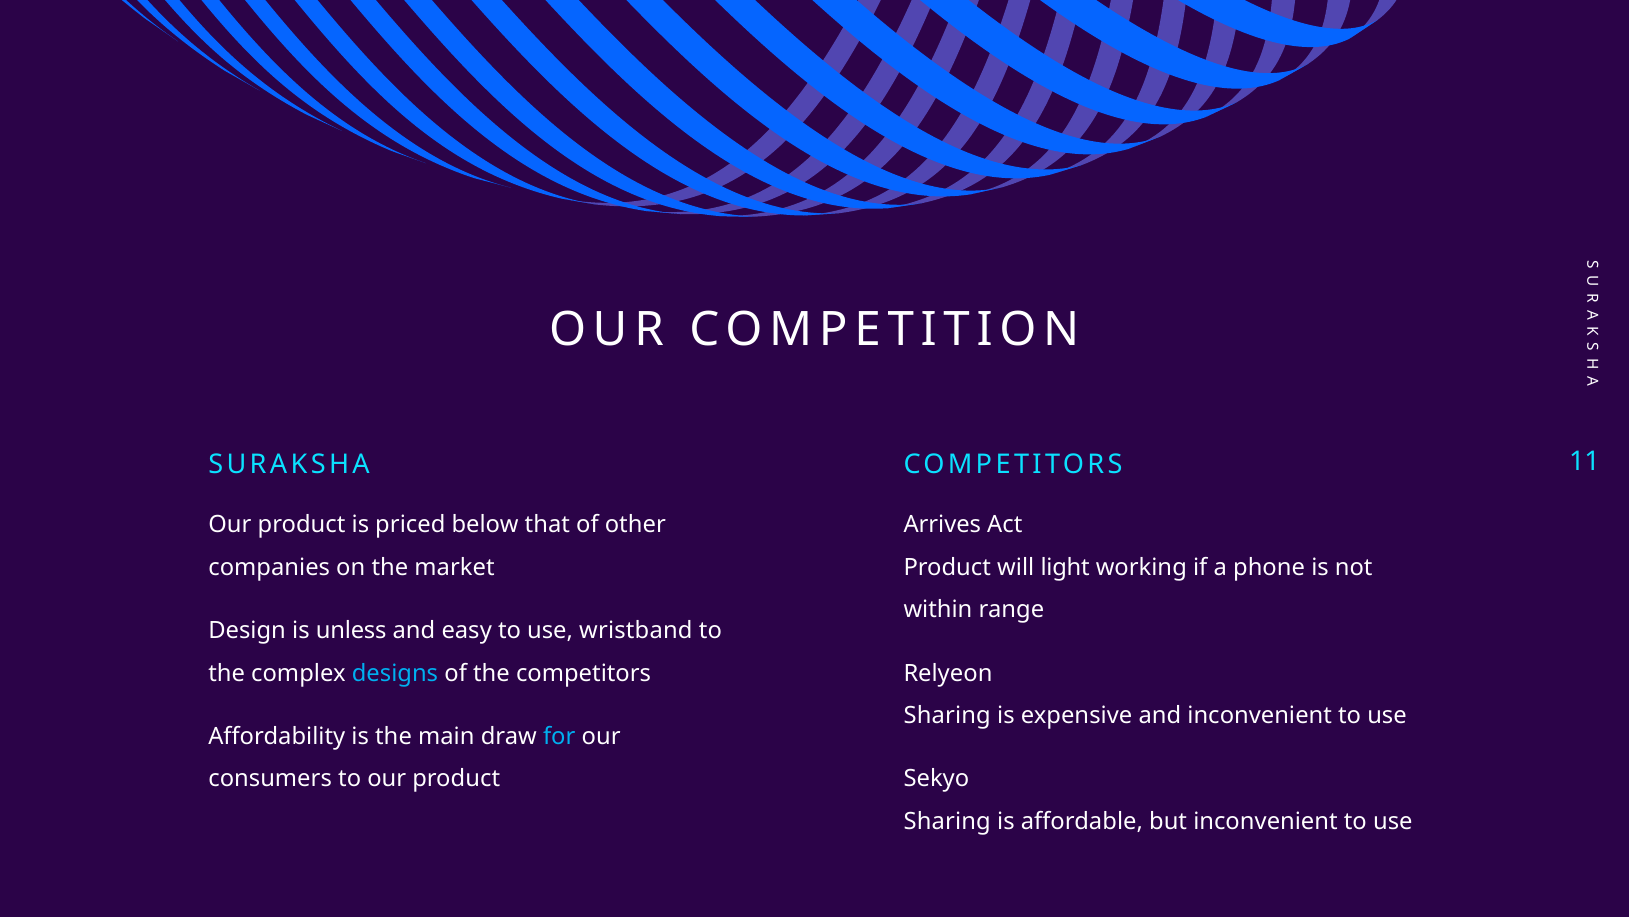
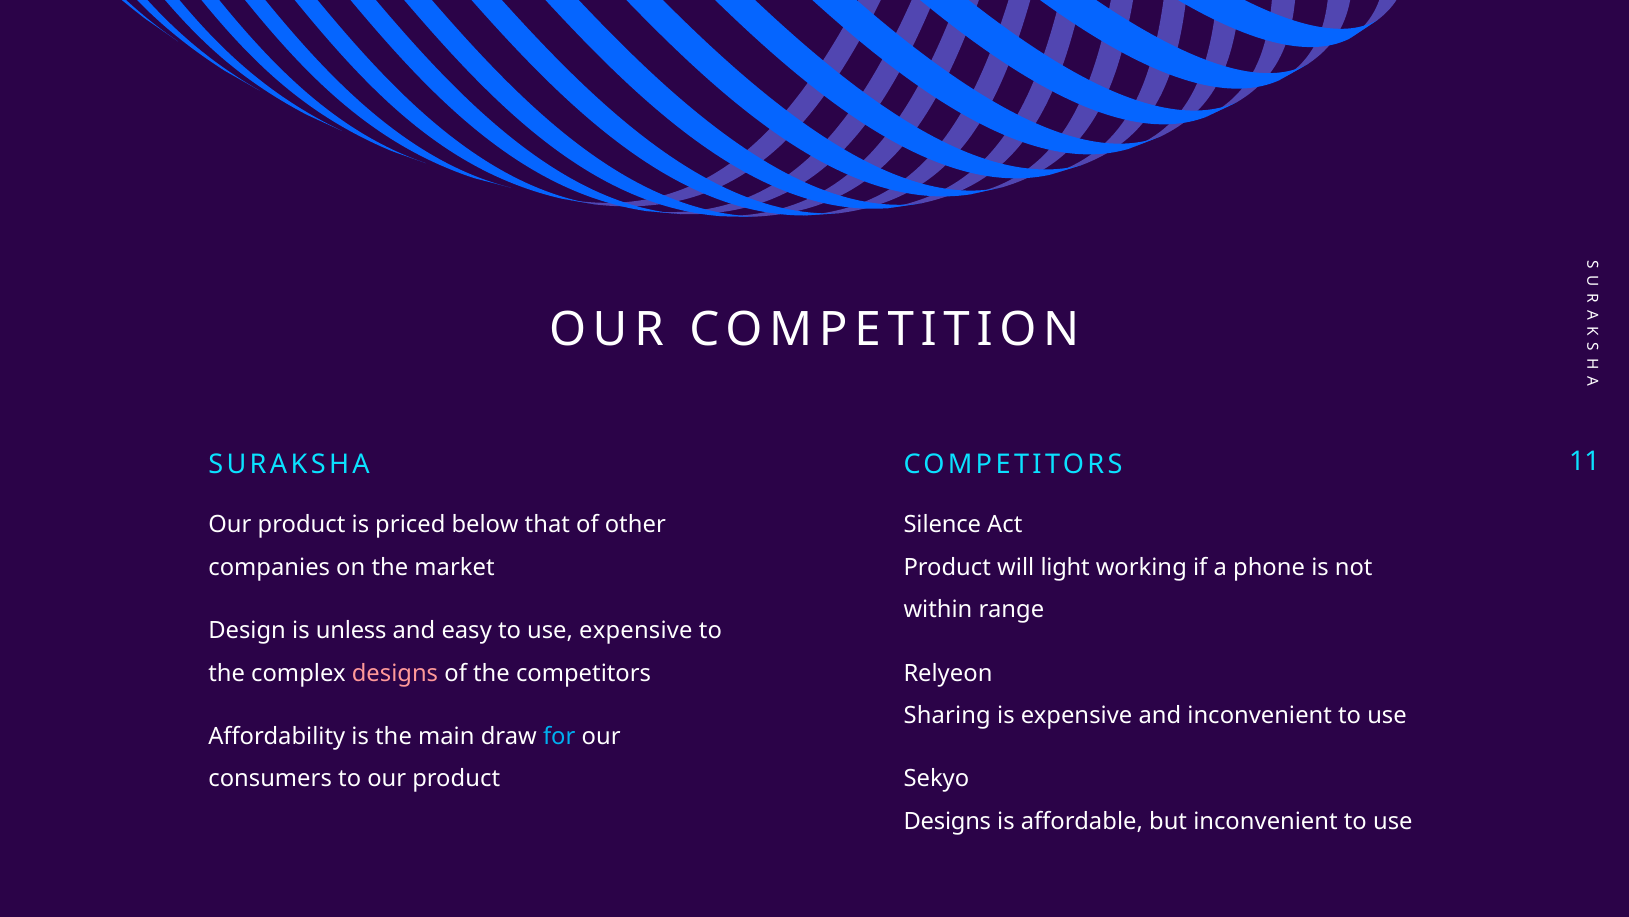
Arrives: Arrives -> Silence
use wristband: wristband -> expensive
designs at (395, 673) colour: light blue -> pink
Sharing at (947, 821): Sharing -> Designs
